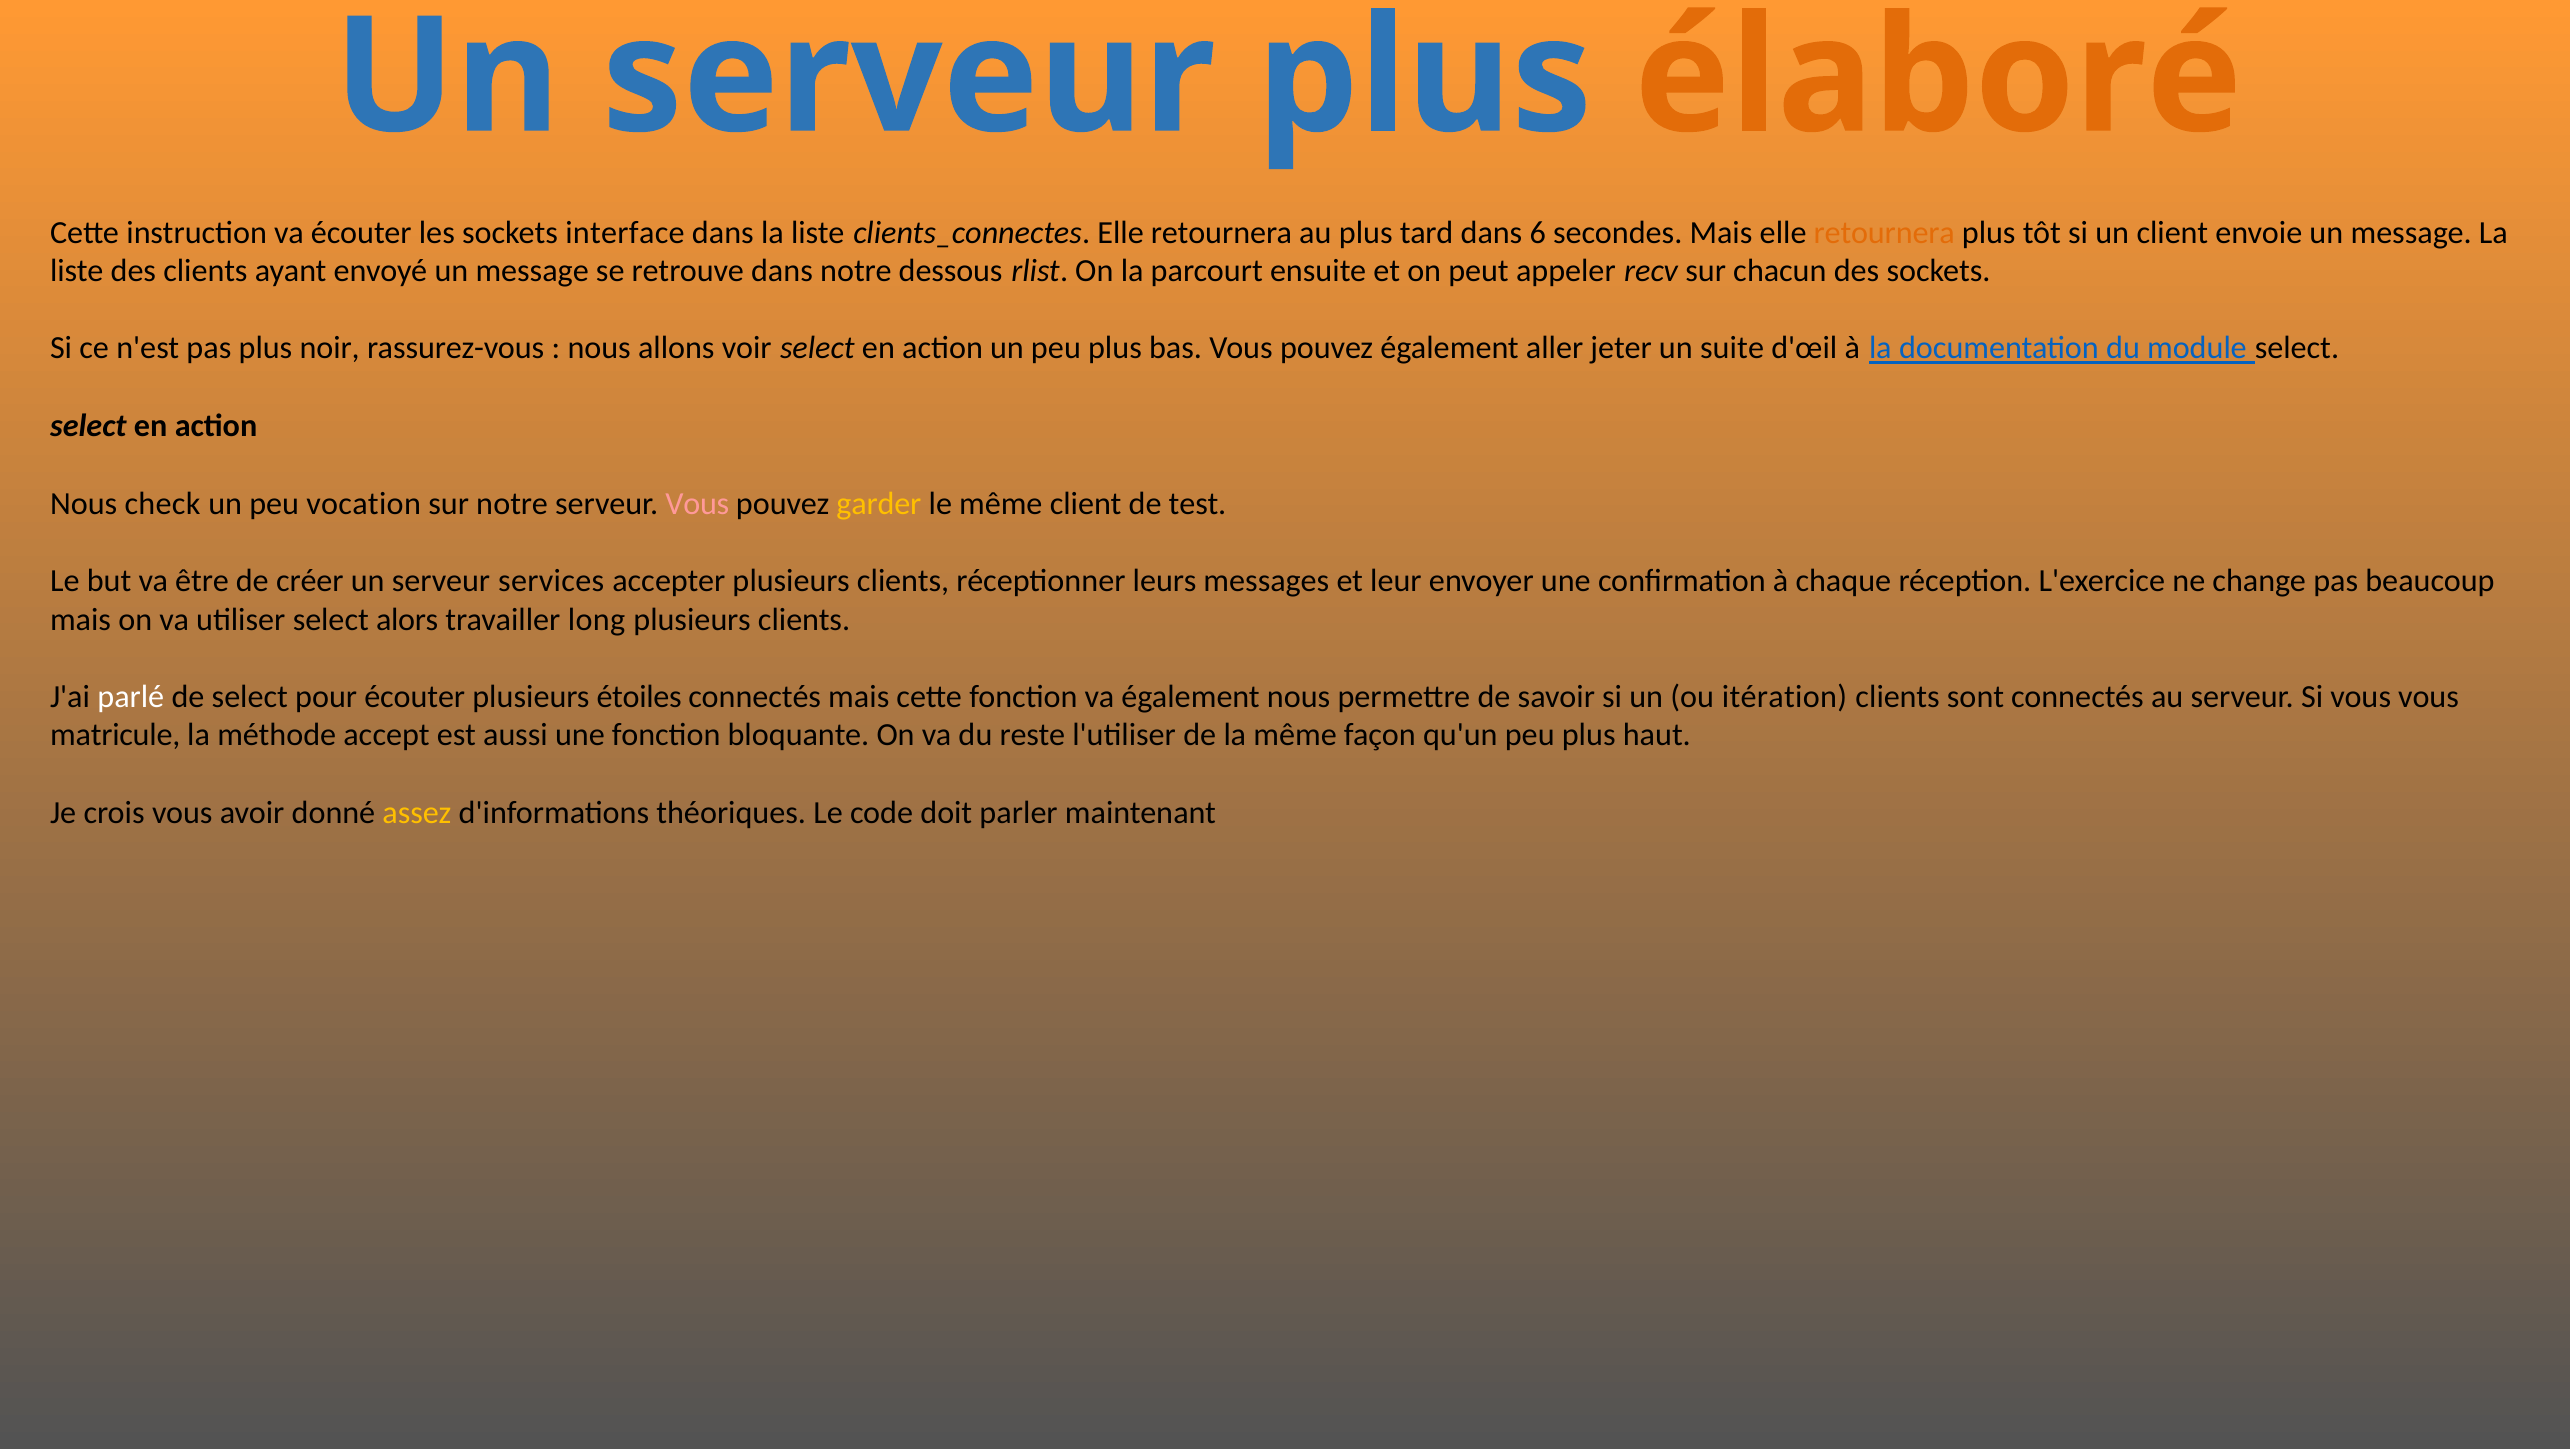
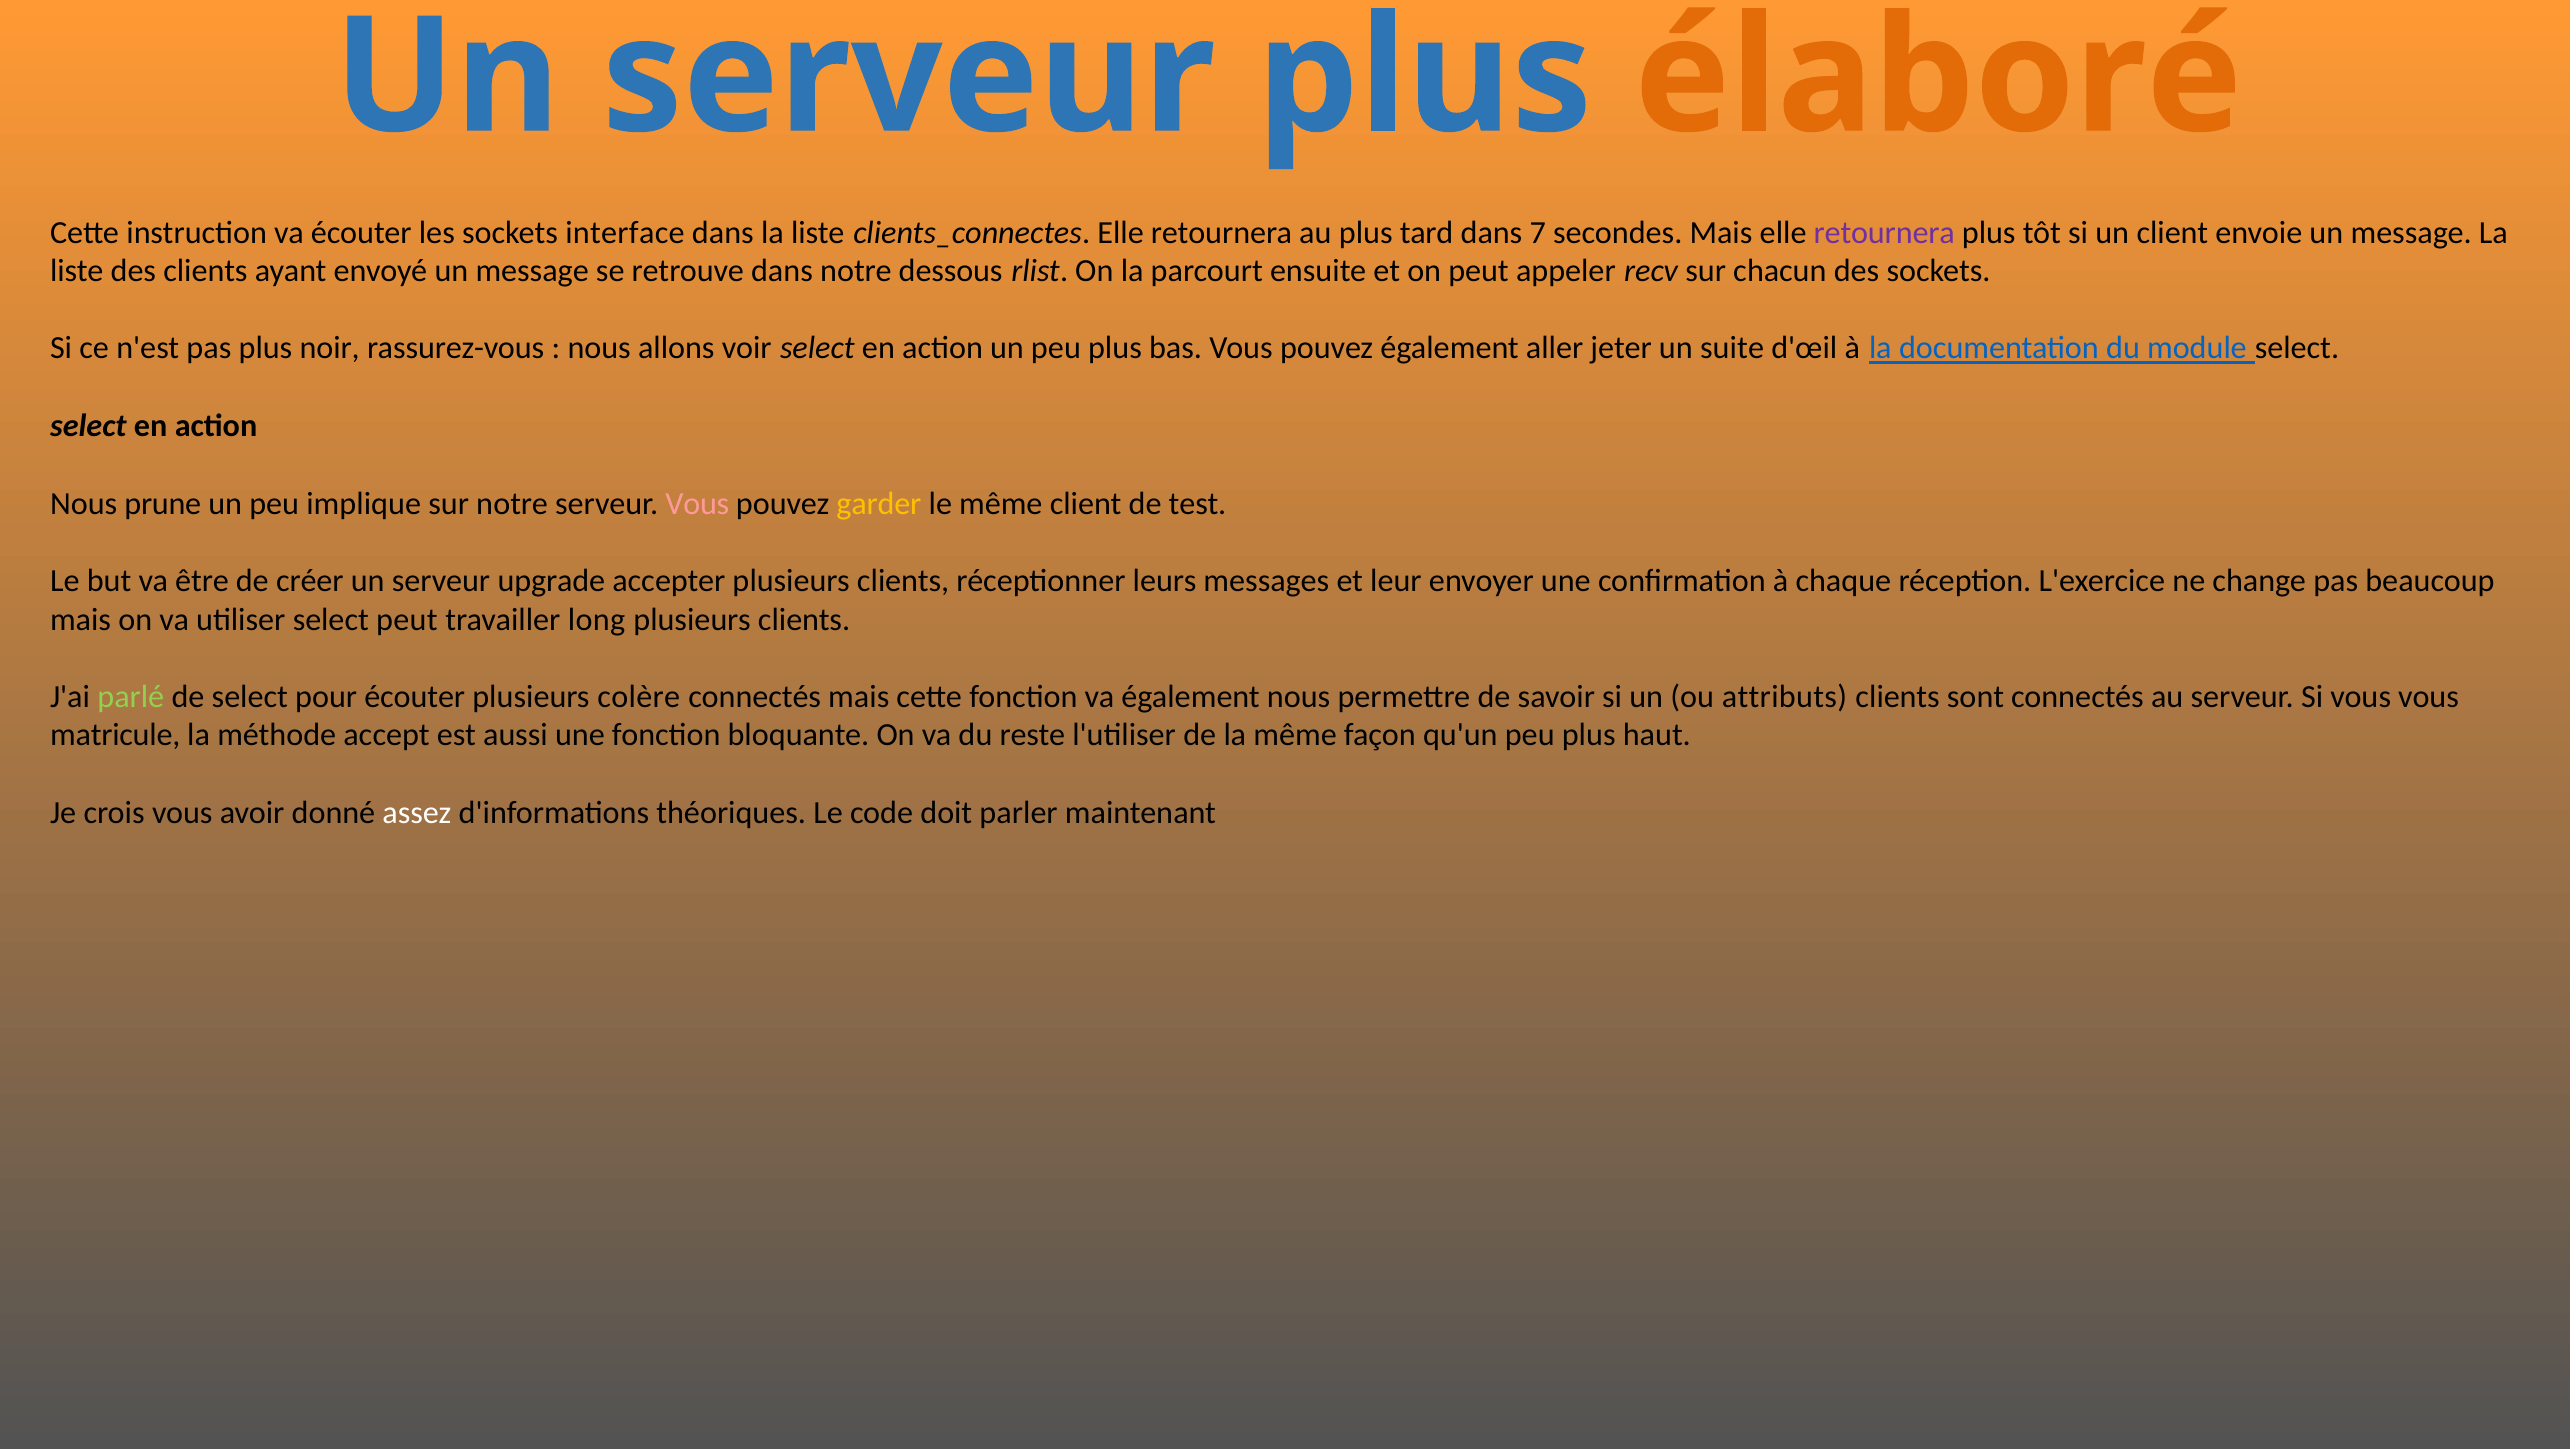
6: 6 -> 7
retournera at (1884, 232) colour: orange -> purple
check: check -> prune
vocation: vocation -> implique
services: services -> upgrade
select alors: alors -> peut
parlé colour: white -> light green
étoiles: étoiles -> colère
itération: itération -> attributs
assez colour: yellow -> white
